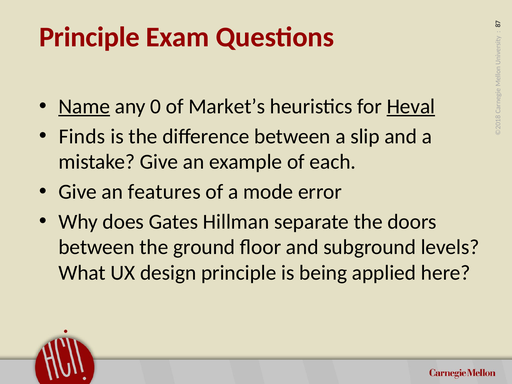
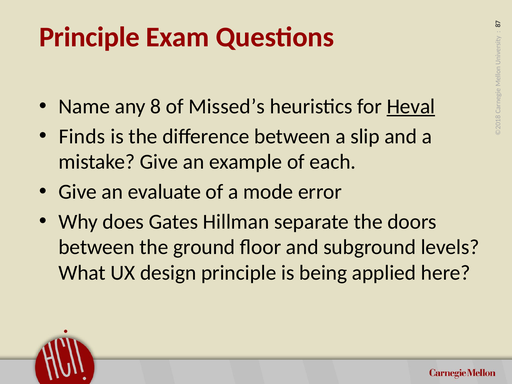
Name underline: present -> none
any 0: 0 -> 8
Market’s: Market’s -> Missed’s
features: features -> evaluate
